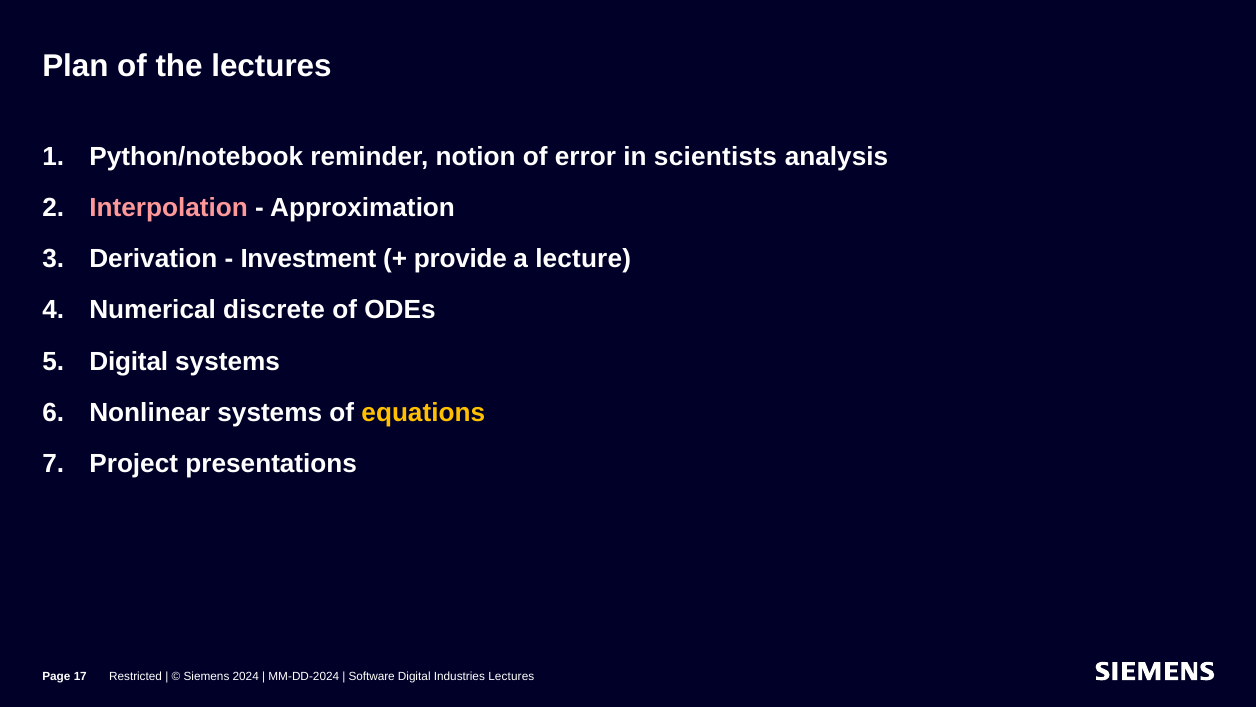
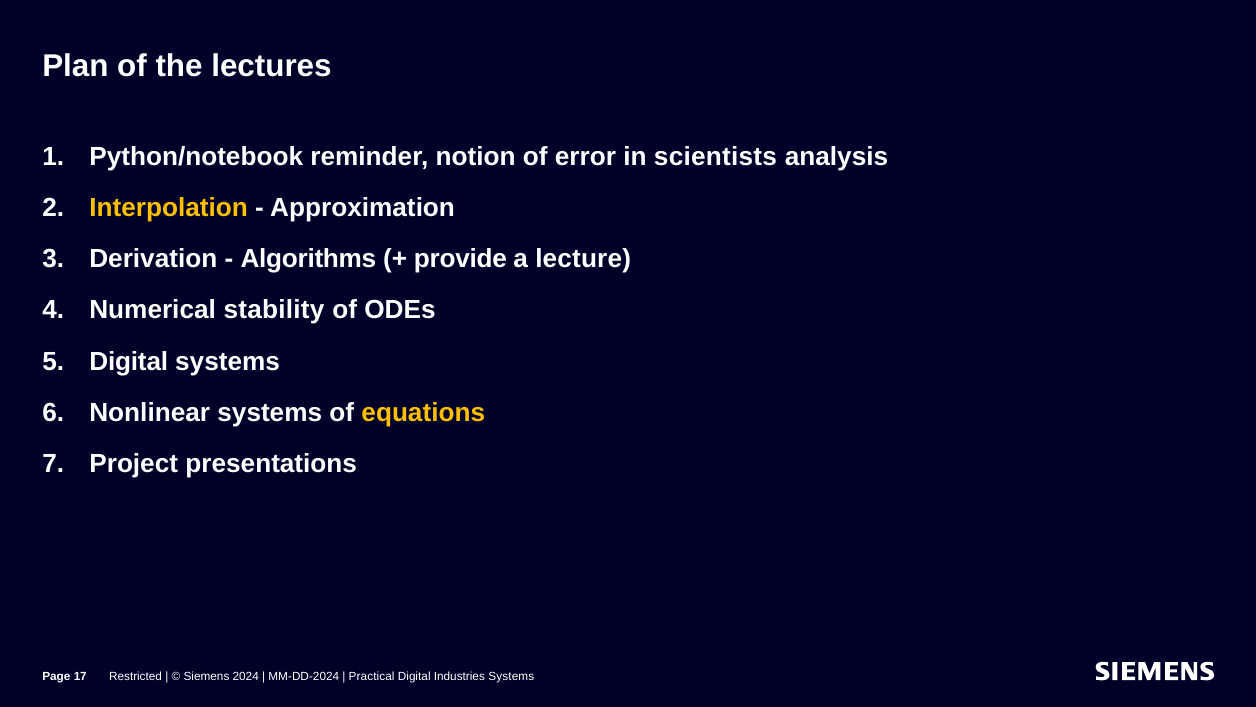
Interpolation colour: pink -> yellow
Investment: Investment -> Algorithms
discrete: discrete -> stability
Software: Software -> Practical
Industries Lectures: Lectures -> Systems
